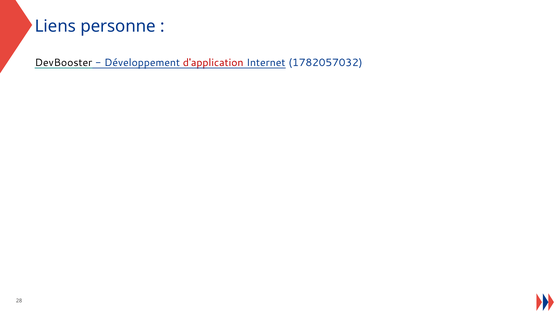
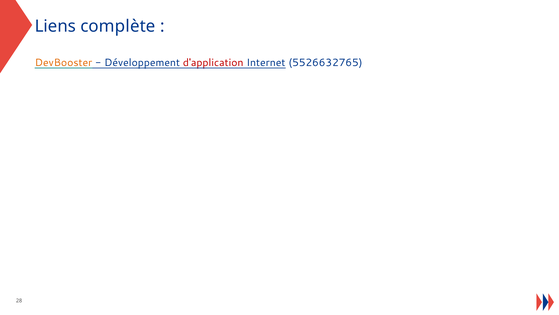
personne: personne -> complète
DevBooster colour: black -> orange
1782057032: 1782057032 -> 5526632765
